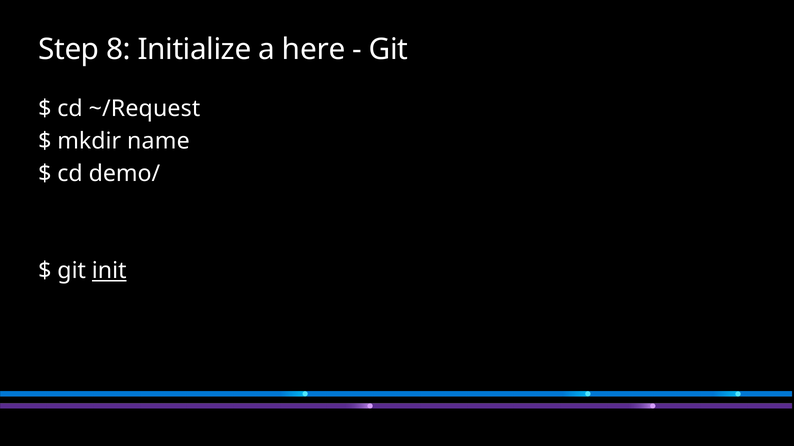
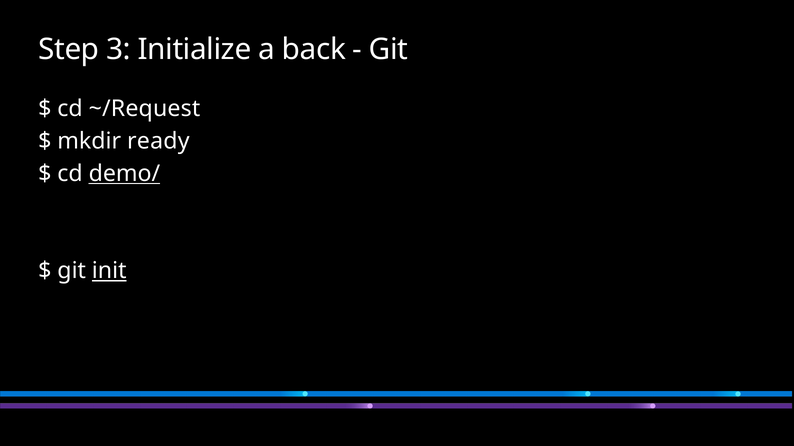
8: 8 -> 3
here: here -> back
name: name -> ready
demo/ underline: none -> present
